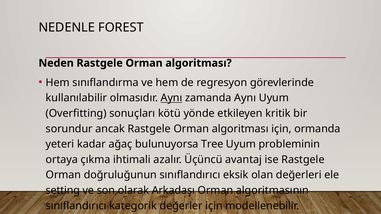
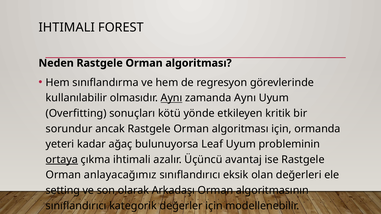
NEDENLE at (67, 28): NEDENLE -> IHTIMALI
Tree: Tree -> Leaf
ortaya underline: none -> present
doğruluğunun: doğruluğunun -> anlayacağımız
